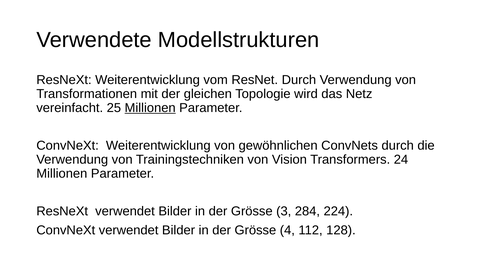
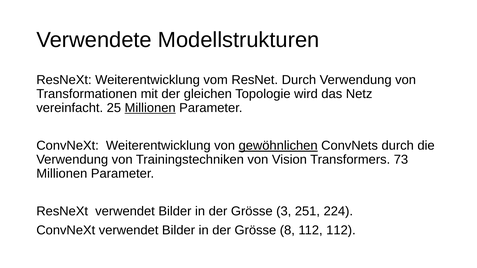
gewöhnlichen underline: none -> present
24: 24 -> 73
284: 284 -> 251
4: 4 -> 8
112 128: 128 -> 112
